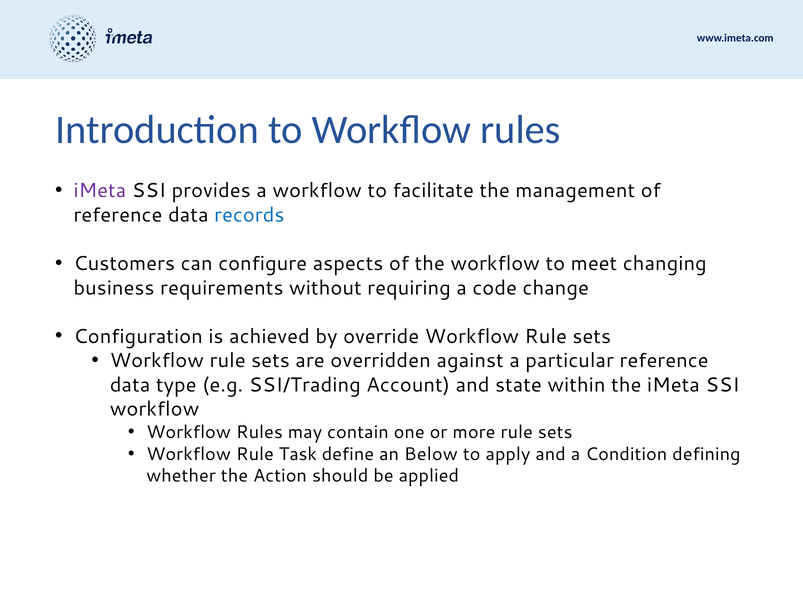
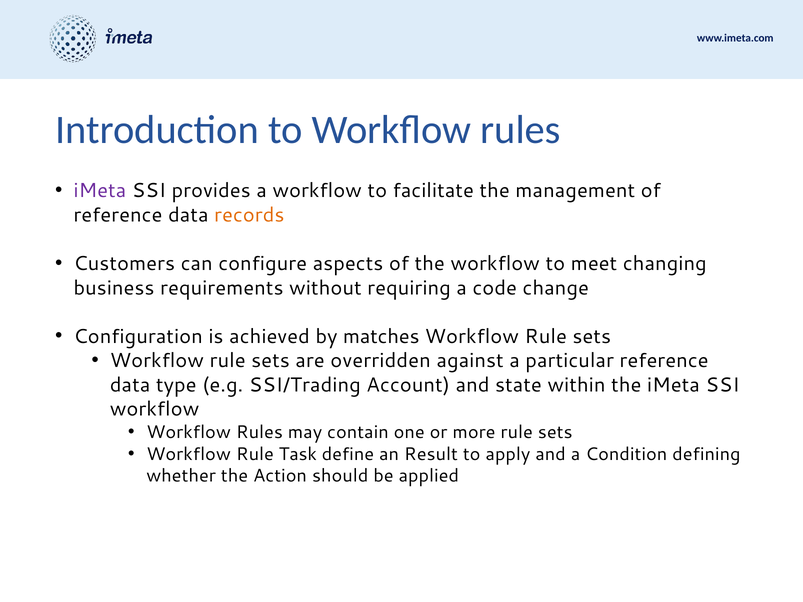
records colour: blue -> orange
override: override -> matches
Below: Below -> Result
